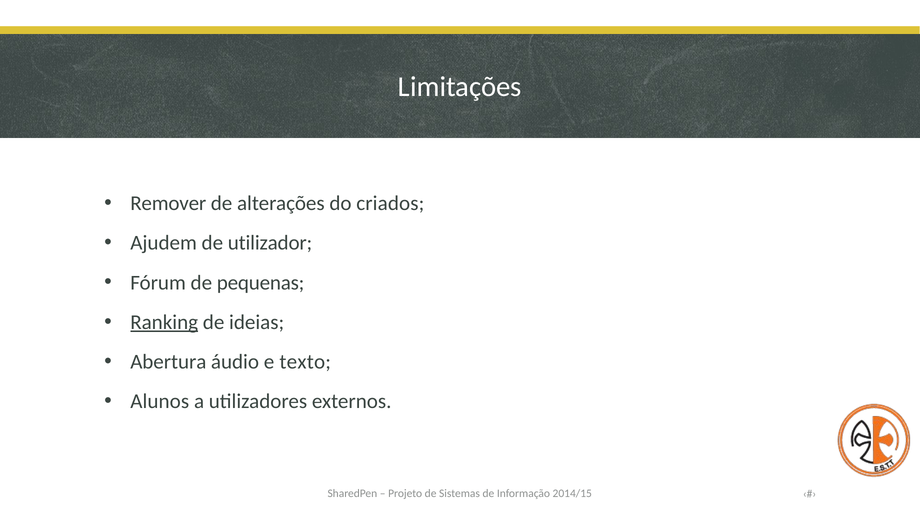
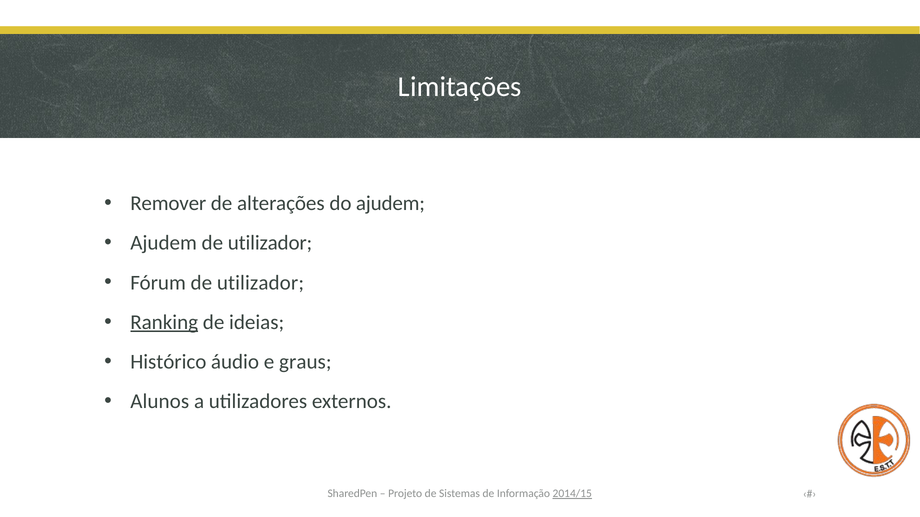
do criados: criados -> ajudem
Fórum de pequenas: pequenas -> utilizador
Abertura: Abertura -> Histórico
texto: texto -> graus
2014/15 underline: none -> present
